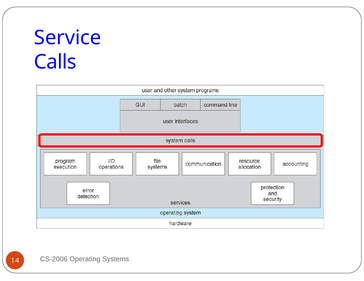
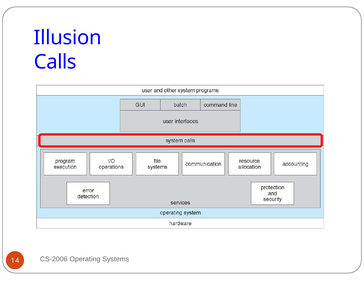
Service: Service -> Illusion
